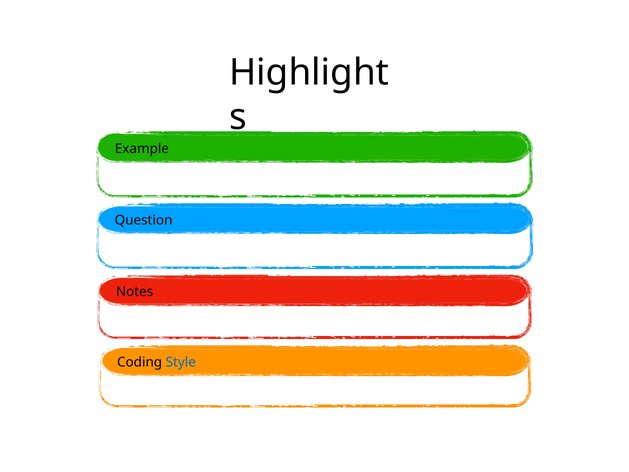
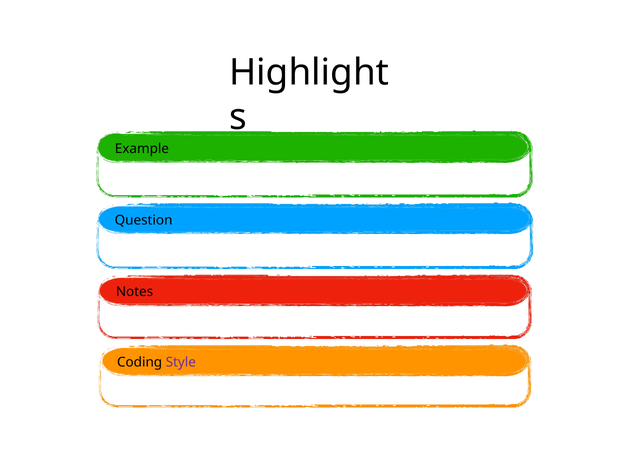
Style colour: blue -> purple
